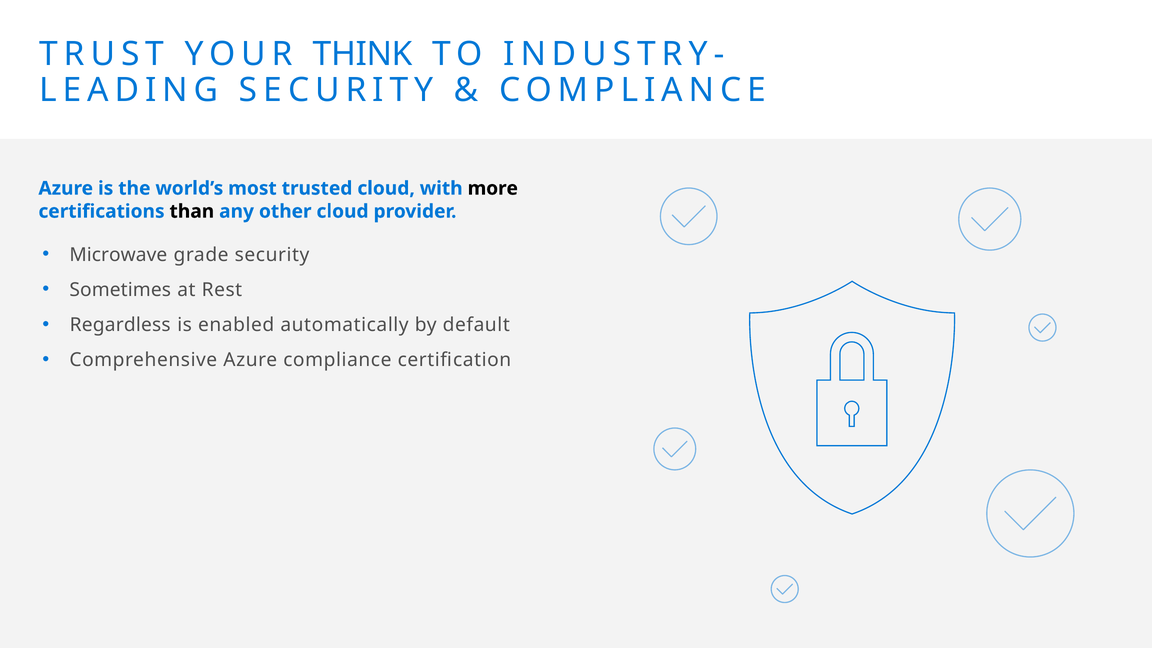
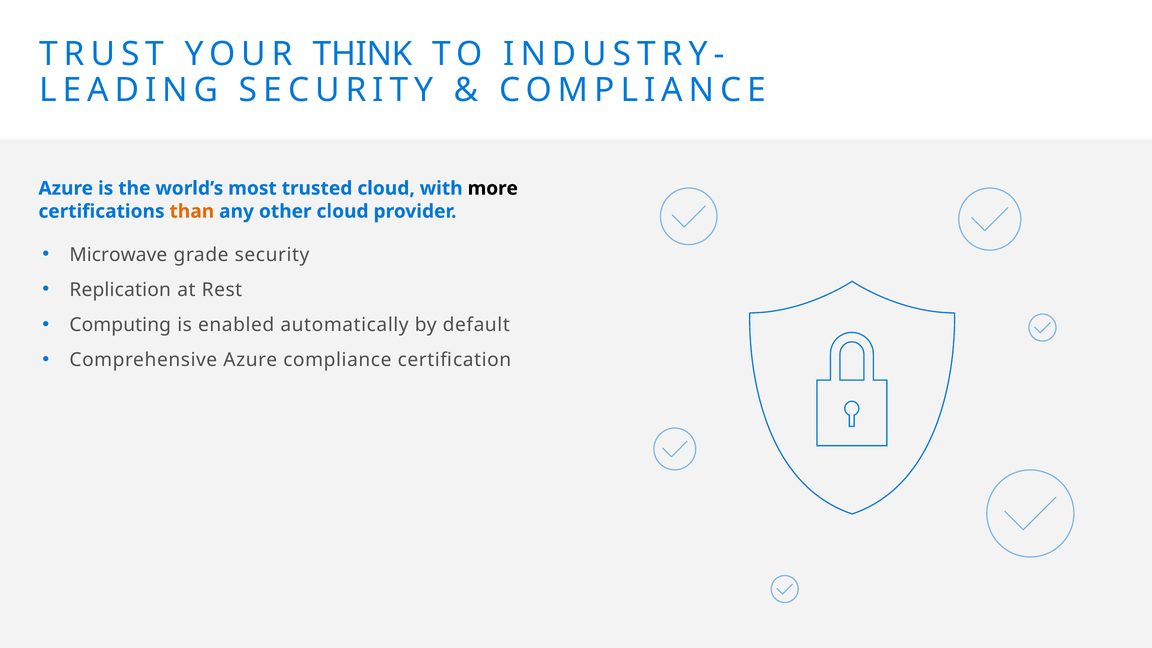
than colour: black -> orange
Sometimes: Sometimes -> Replication
Regardless: Regardless -> Computing
